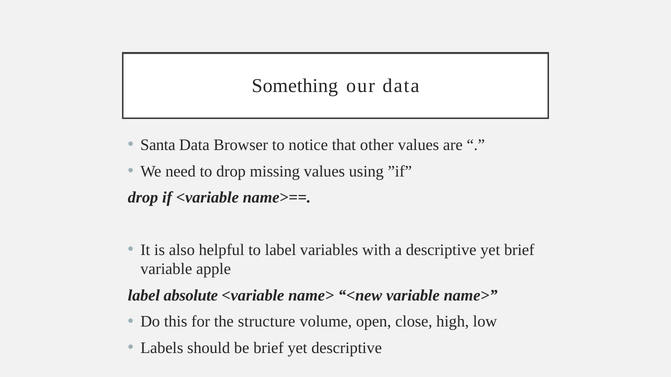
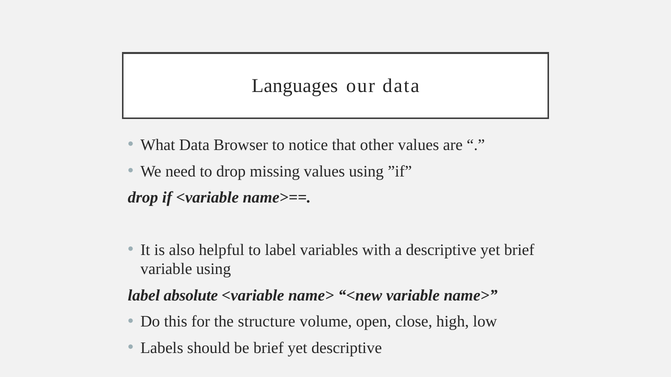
Something: Something -> Languages
Santa: Santa -> What
variable apple: apple -> using
